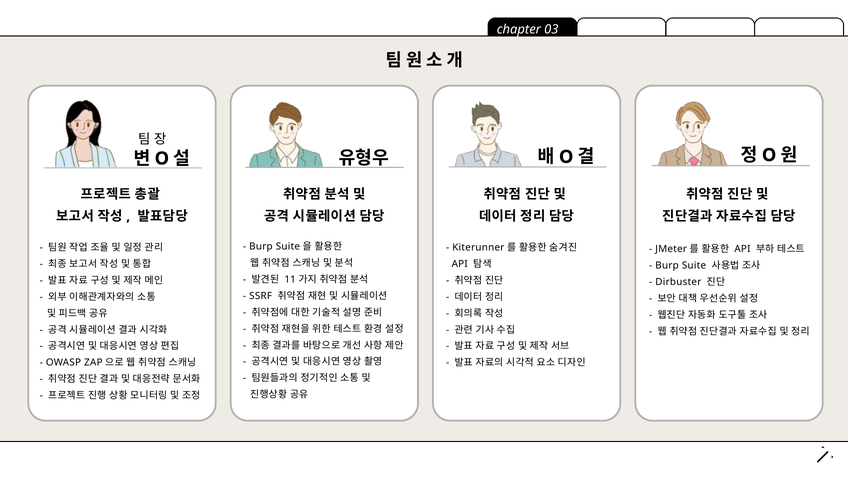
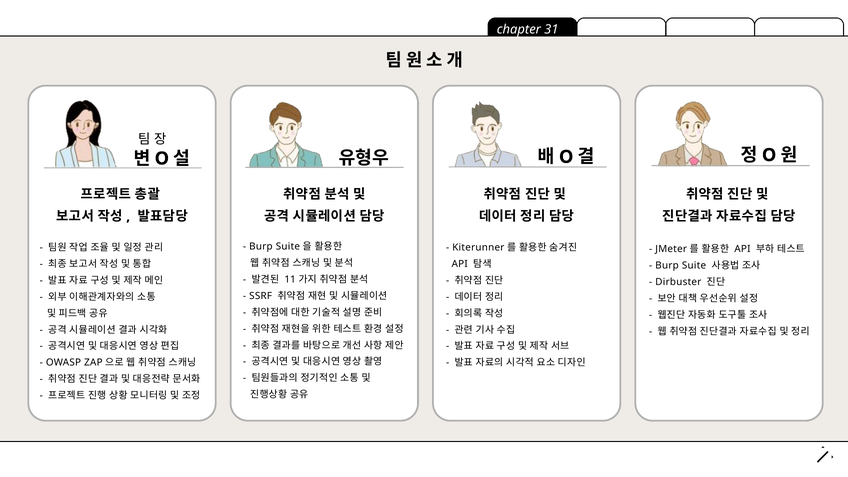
03: 03 -> 31
